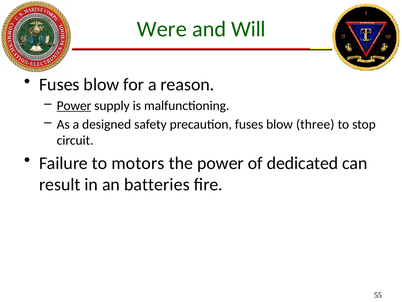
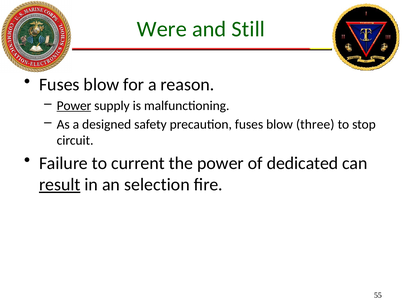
Will: Will -> Still
motors: motors -> current
result underline: none -> present
batteries: batteries -> selection
